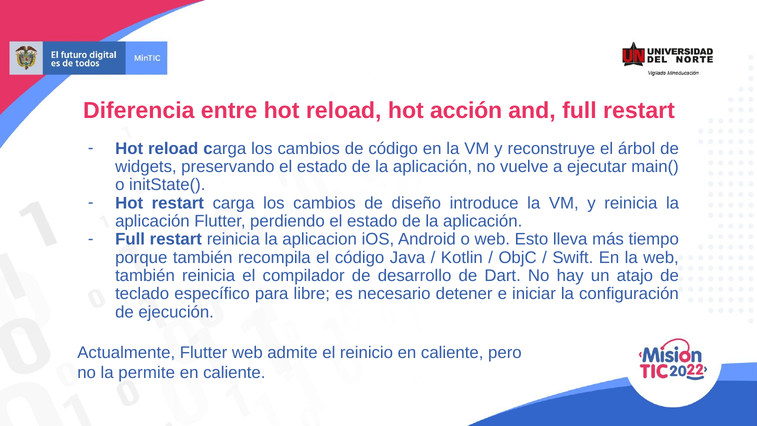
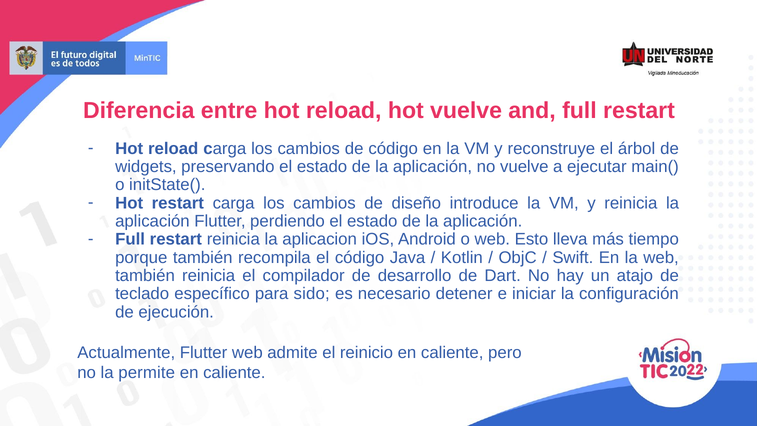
hot acción: acción -> vuelve
libre: libre -> sido
